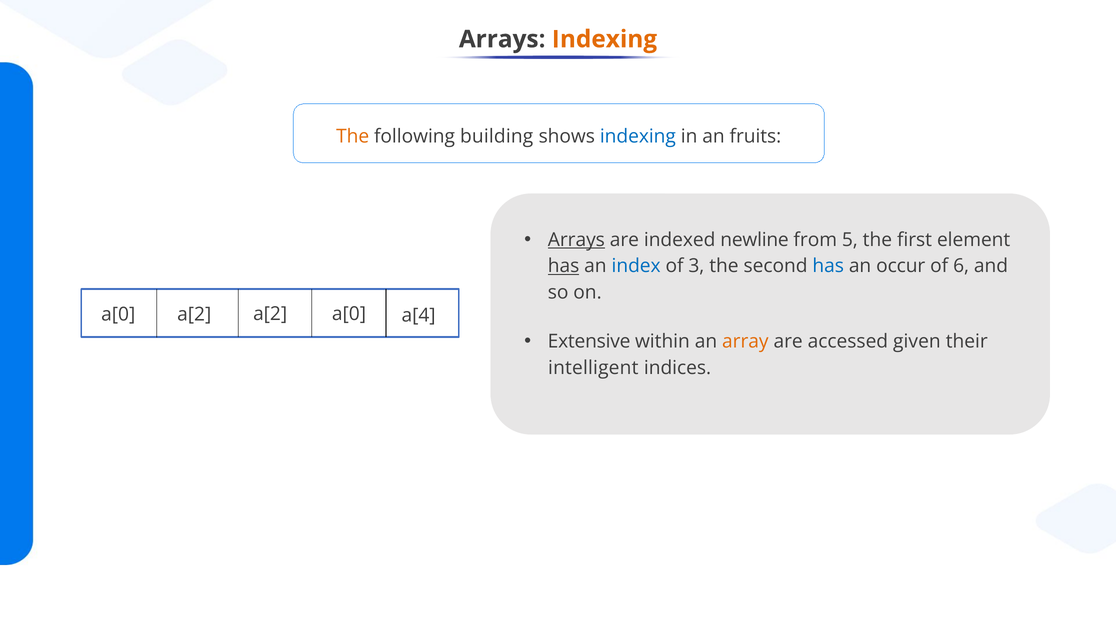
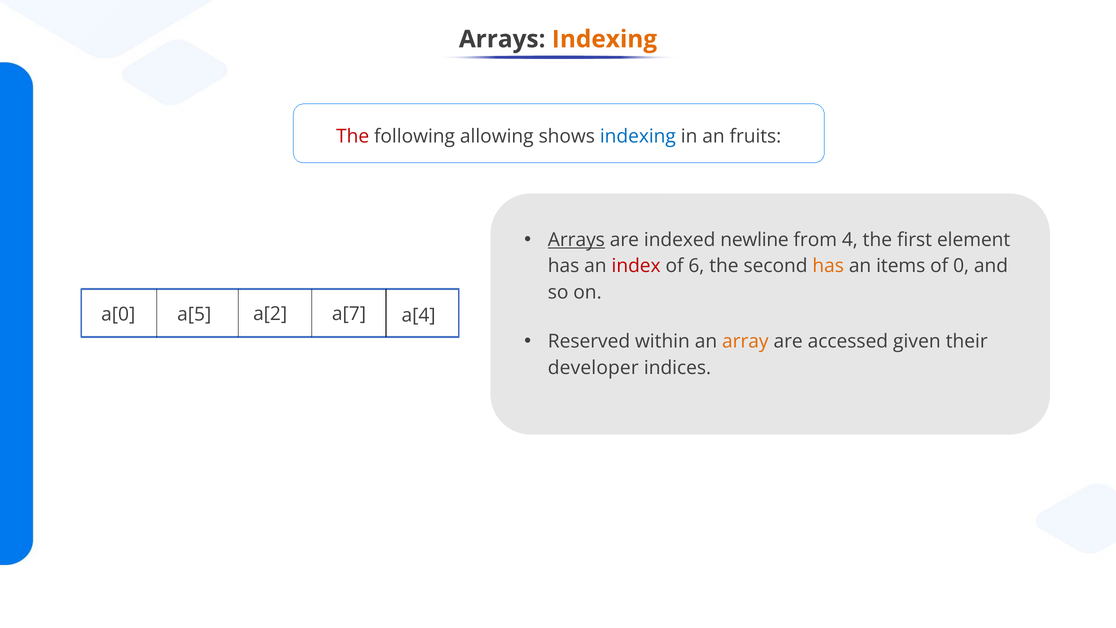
The at (353, 136) colour: orange -> red
building: building -> allowing
5: 5 -> 4
has at (564, 266) underline: present -> none
index colour: blue -> red
3: 3 -> 6
has at (828, 266) colour: blue -> orange
occur: occur -> items
6: 6 -> 0
a[0 a[2: a[2 -> a[5
a[2 a[0: a[0 -> a[7
Extensive: Extensive -> Reserved
intelligent: intelligent -> developer
